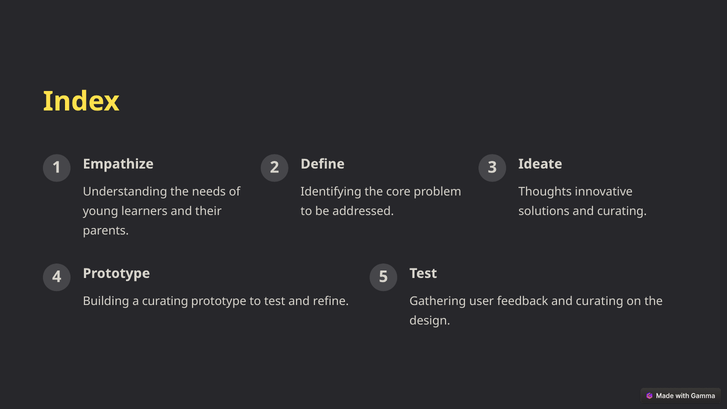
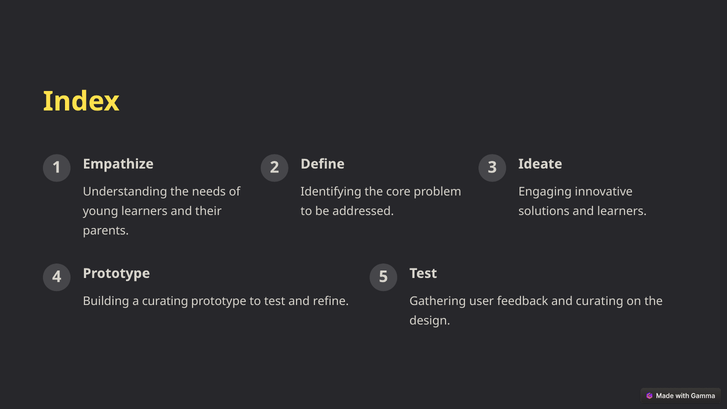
Thoughts: Thoughts -> Engaging
solutions and curating: curating -> learners
